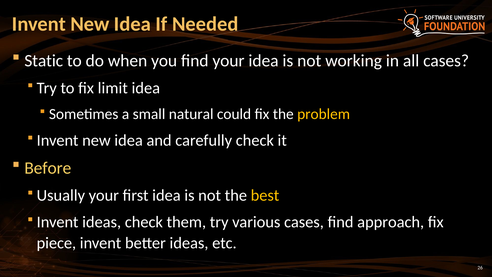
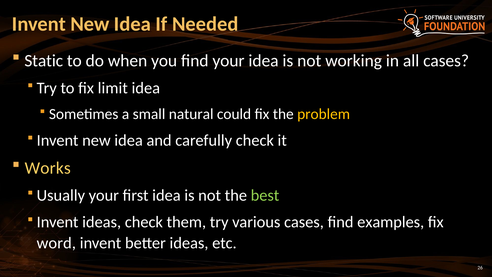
Before: Before -> Works
best colour: yellow -> light green
approach: approach -> examples
piece: piece -> word
